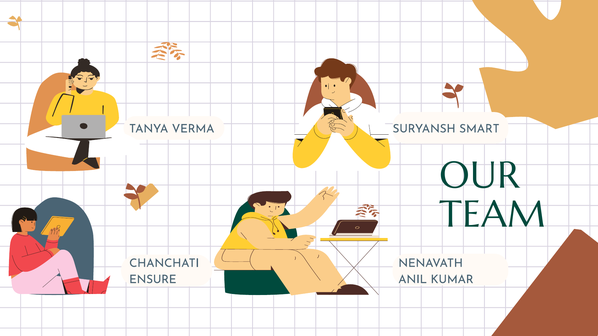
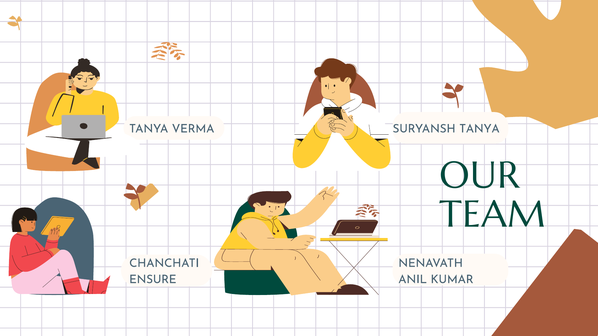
SURYANSH SMART: SMART -> TANYA
